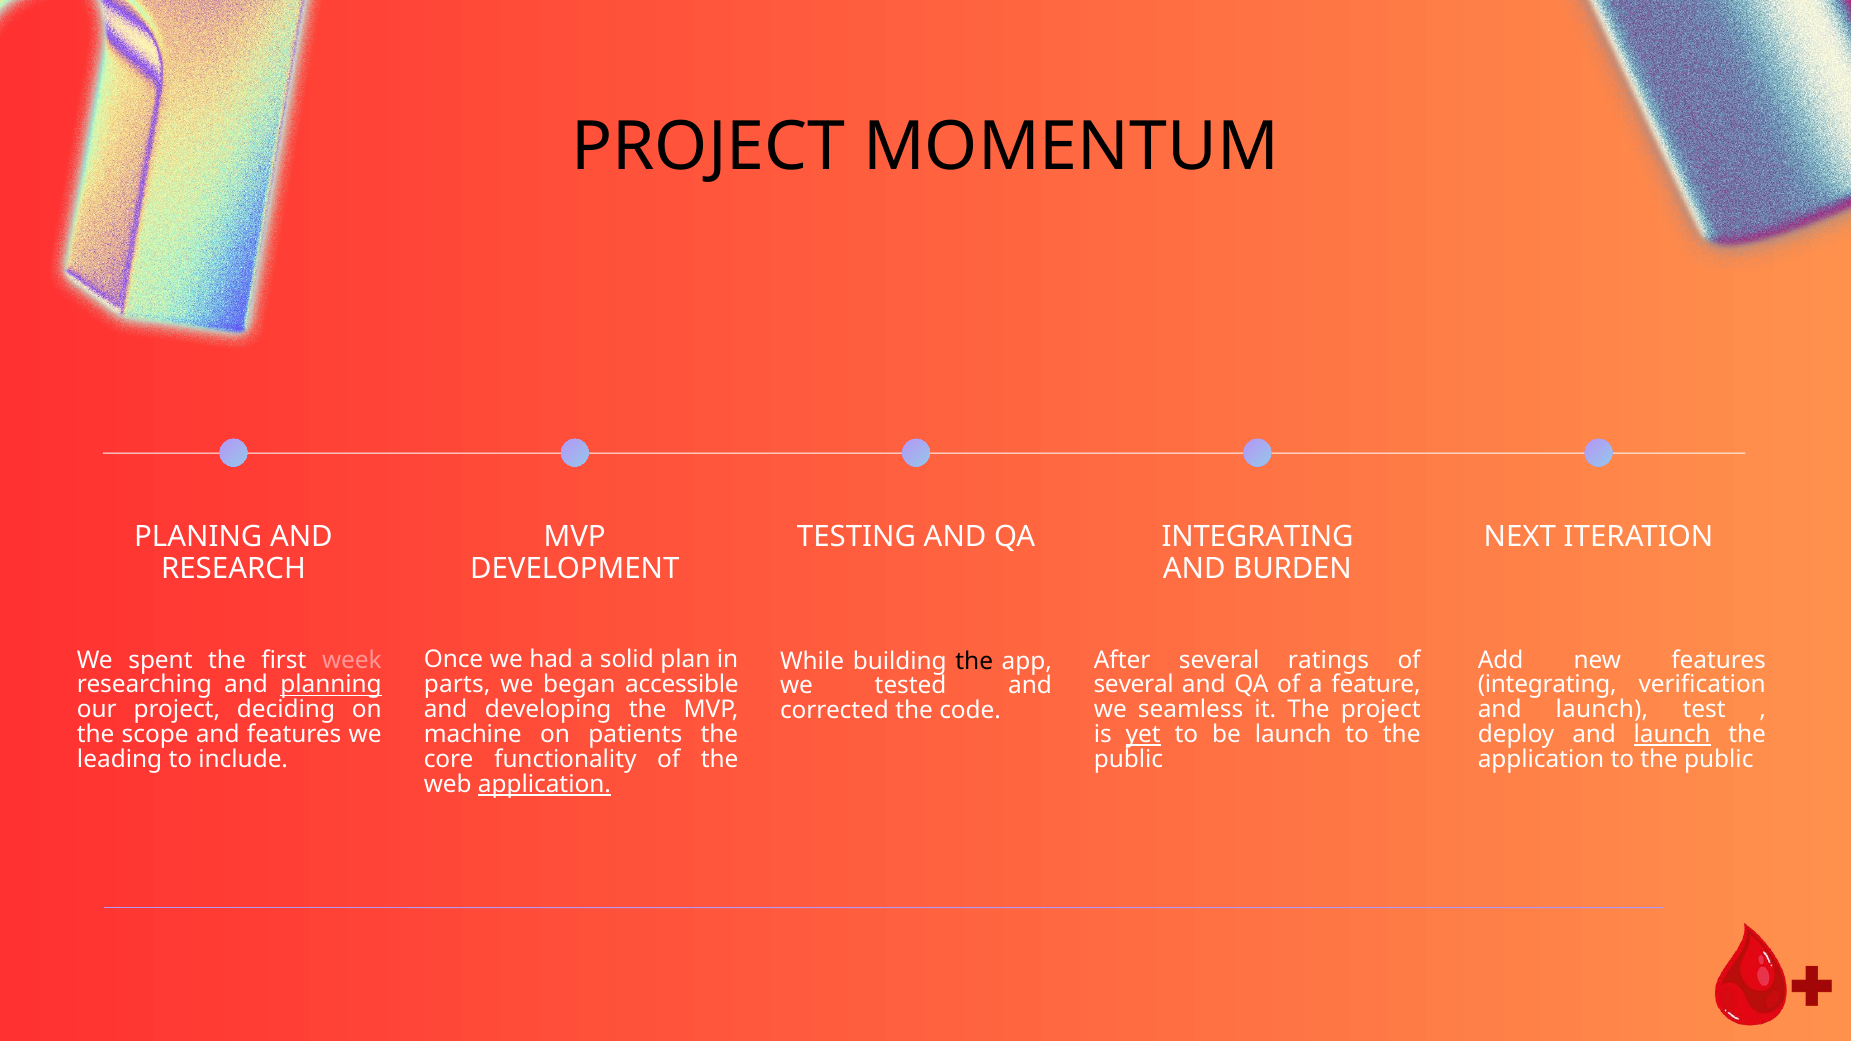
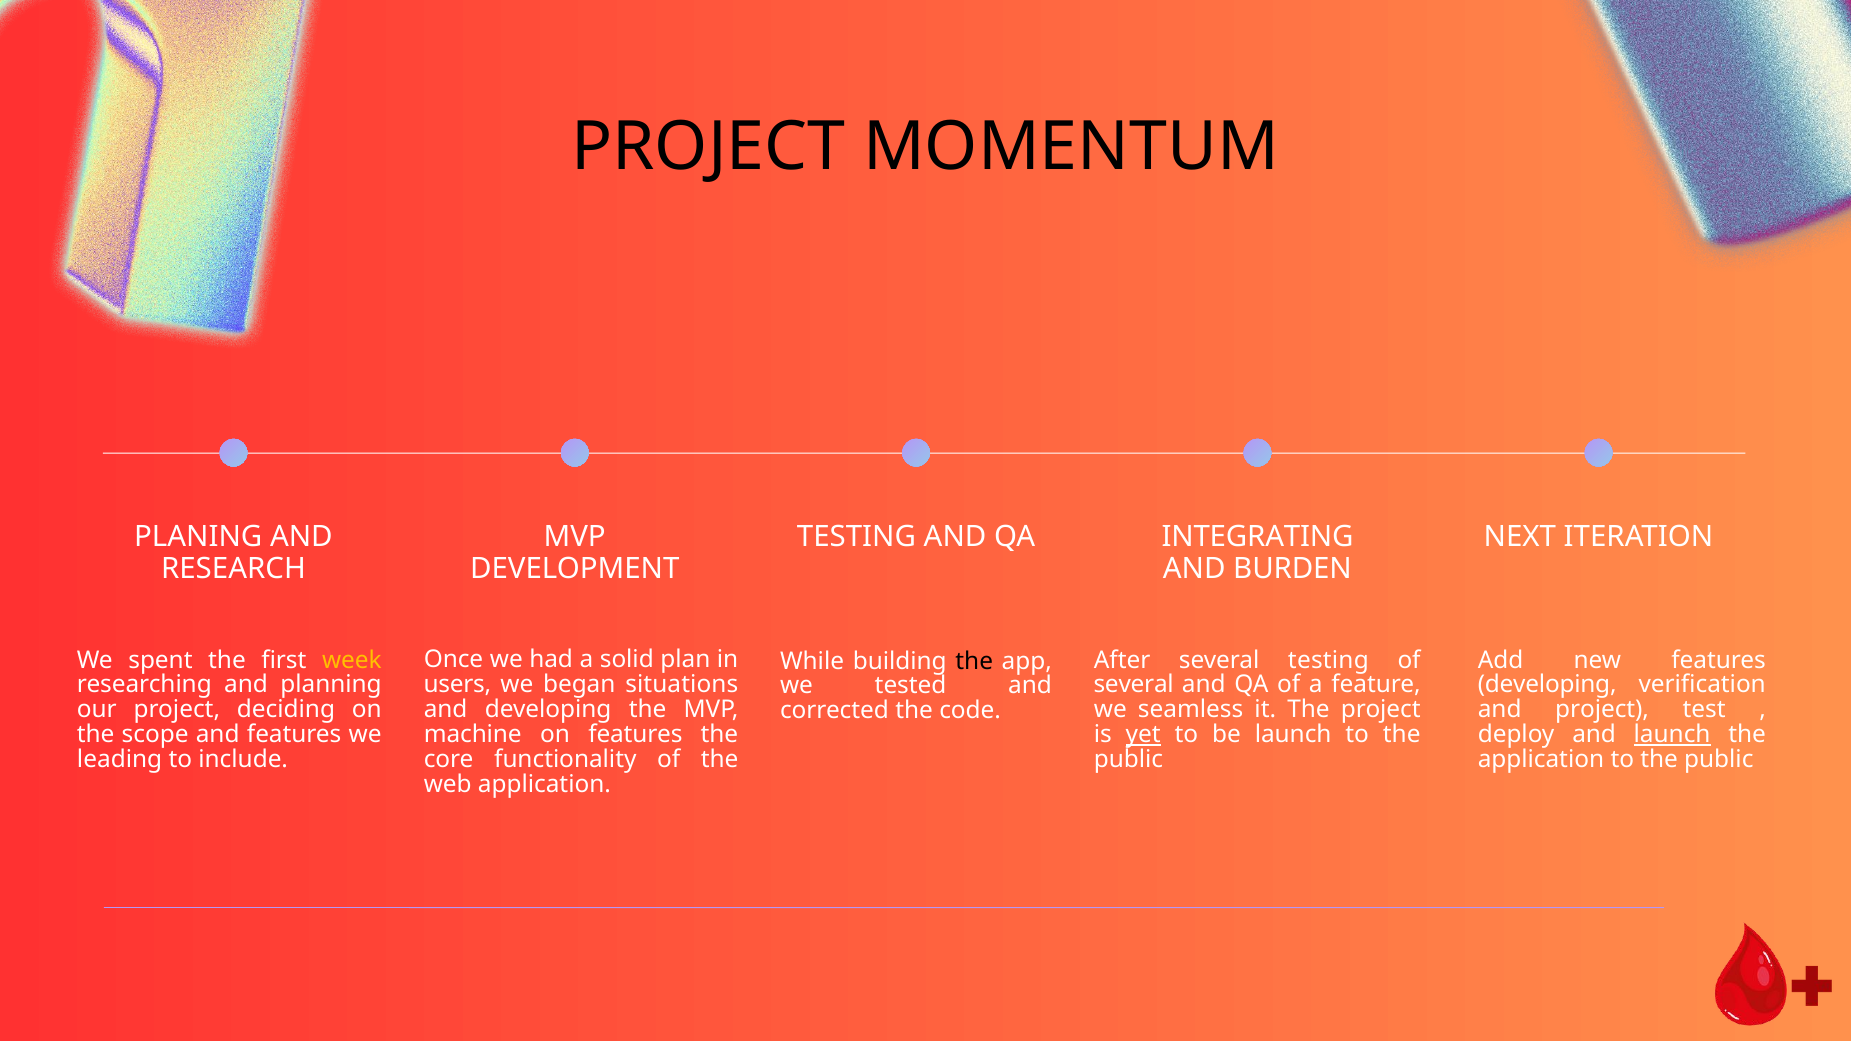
week colour: pink -> yellow
several ratings: ratings -> testing
parts: parts -> users
accessible: accessible -> situations
planning underline: present -> none
integrating at (1547, 685): integrating -> developing
launch at (1602, 710): launch -> project
on patients: patients -> features
application at (544, 784) underline: present -> none
